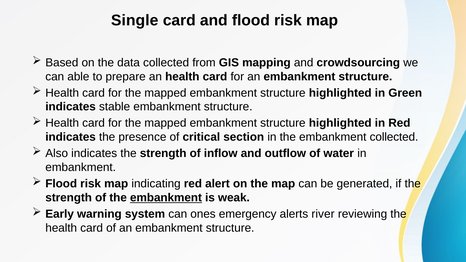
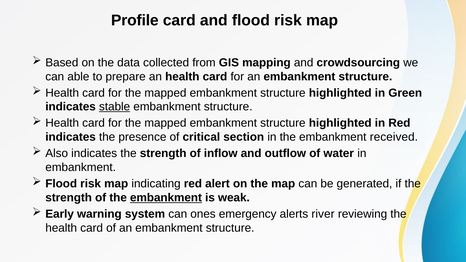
Single: Single -> Profile
stable underline: none -> present
embankment collected: collected -> received
